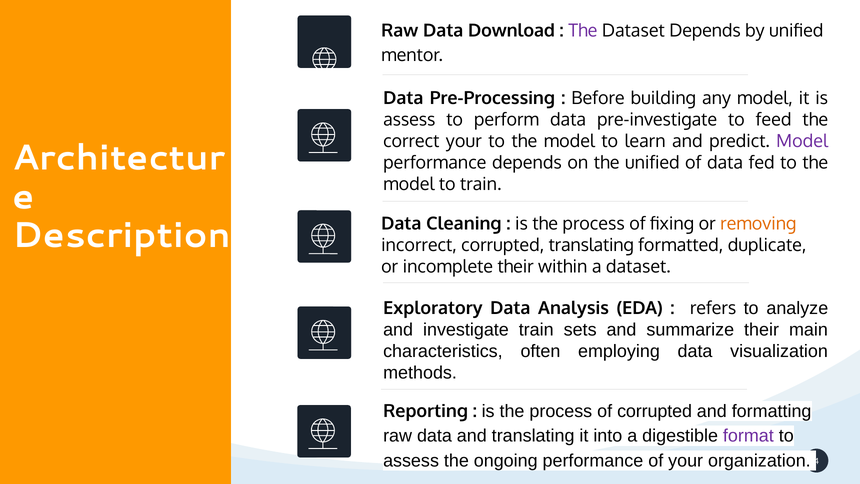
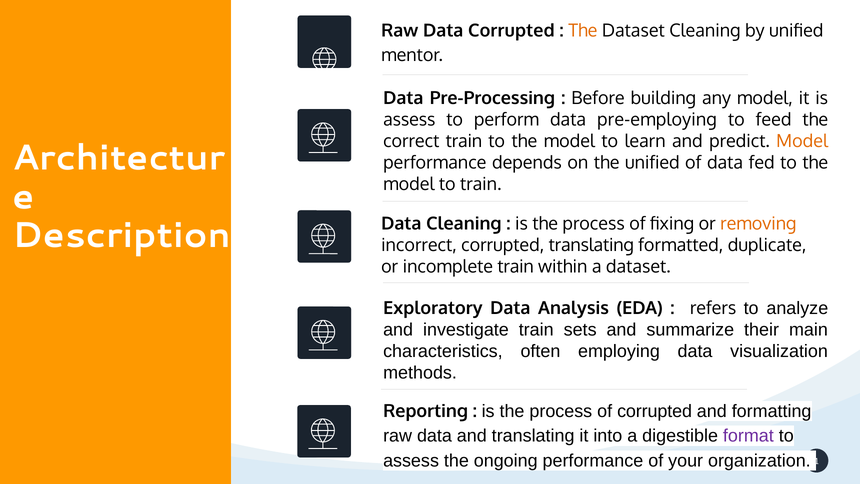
Data Download: Download -> Corrupted
The at (583, 31) colour: purple -> orange
Dataset Depends: Depends -> Cleaning
pre-investigate: pre-investigate -> pre-employing
correct your: your -> train
Model at (802, 141) colour: purple -> orange
incomplete their: their -> train
4: 4 -> 1
